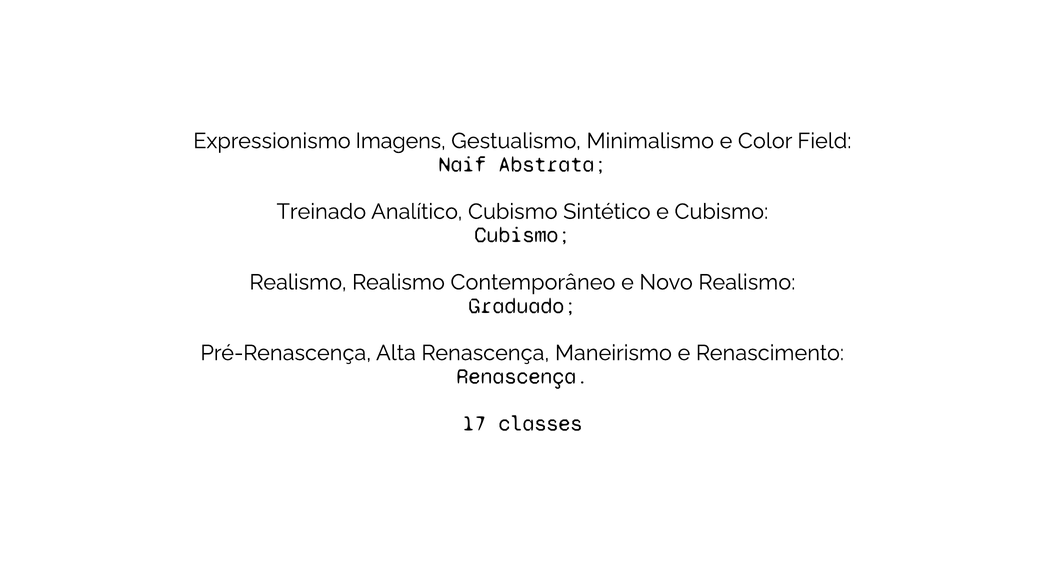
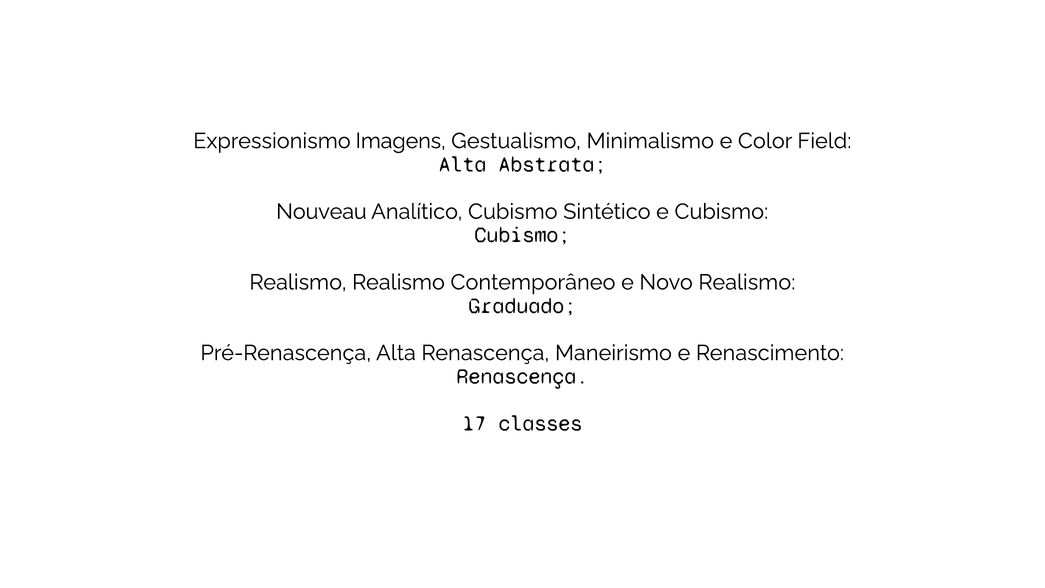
Naif at (463, 164): Naif -> Alta
Treinado: Treinado -> Nouveau
